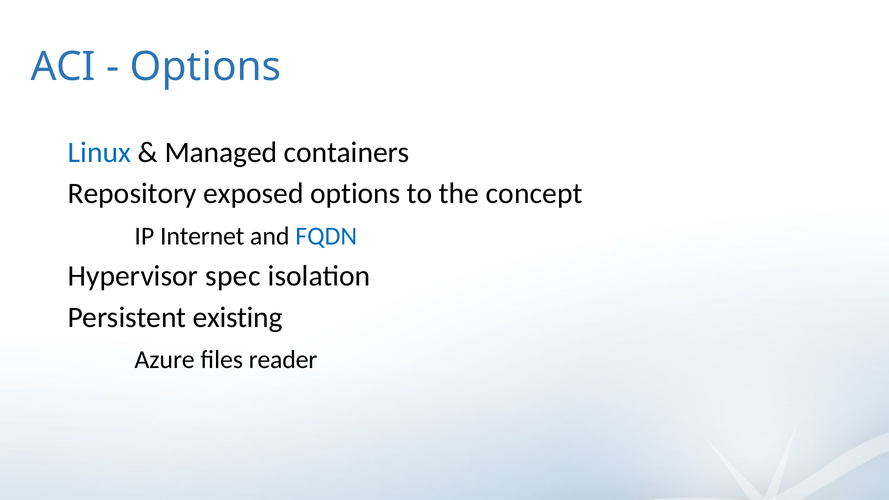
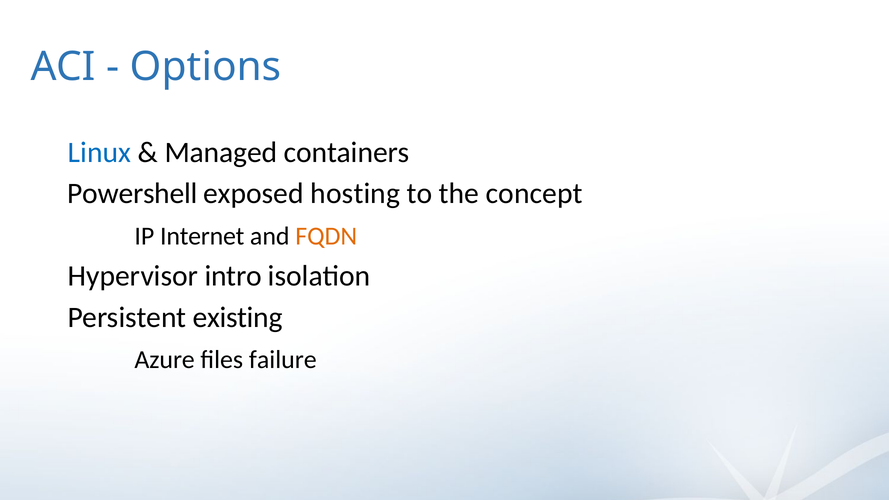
Repository: Repository -> Powershell
exposed options: options -> hosting
FQDN colour: blue -> orange
spec: spec -> intro
reader: reader -> failure
